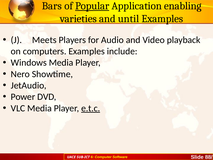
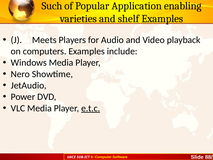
Bars: Bars -> Such
Popular underline: present -> none
until: until -> shelf
